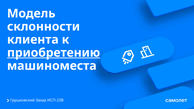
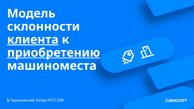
клиента underline: none -> present
